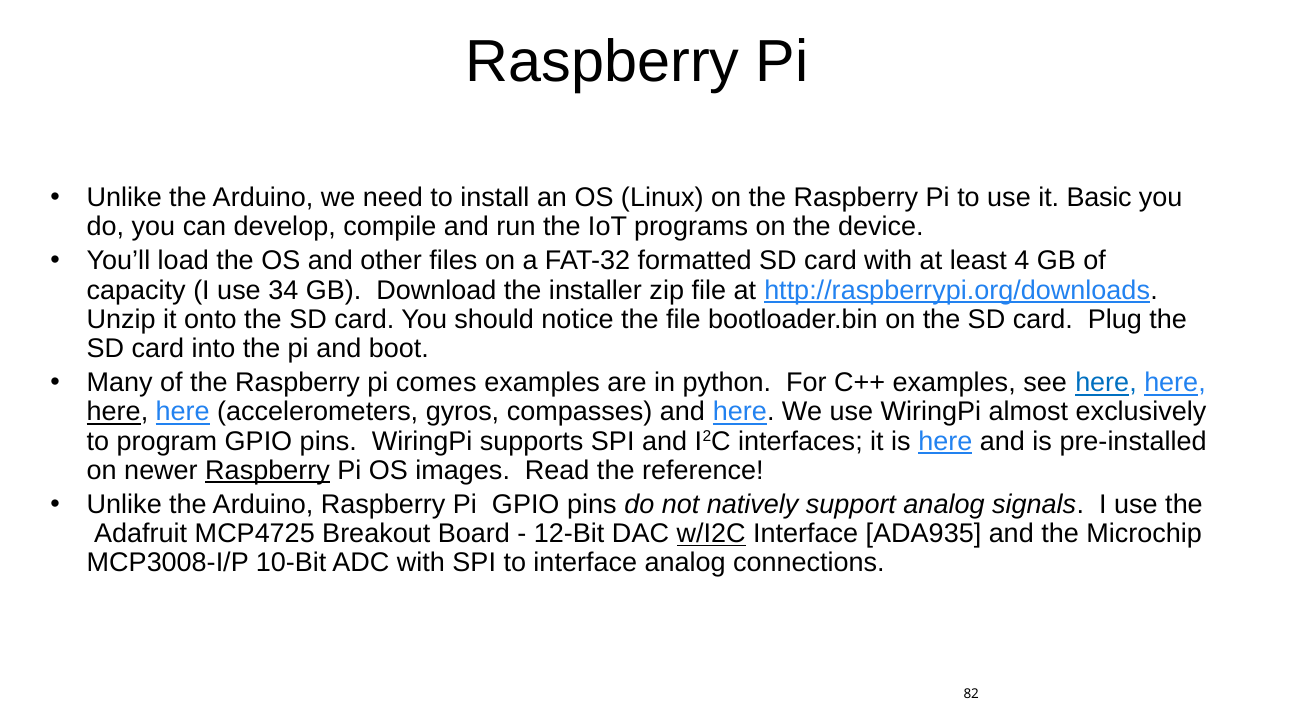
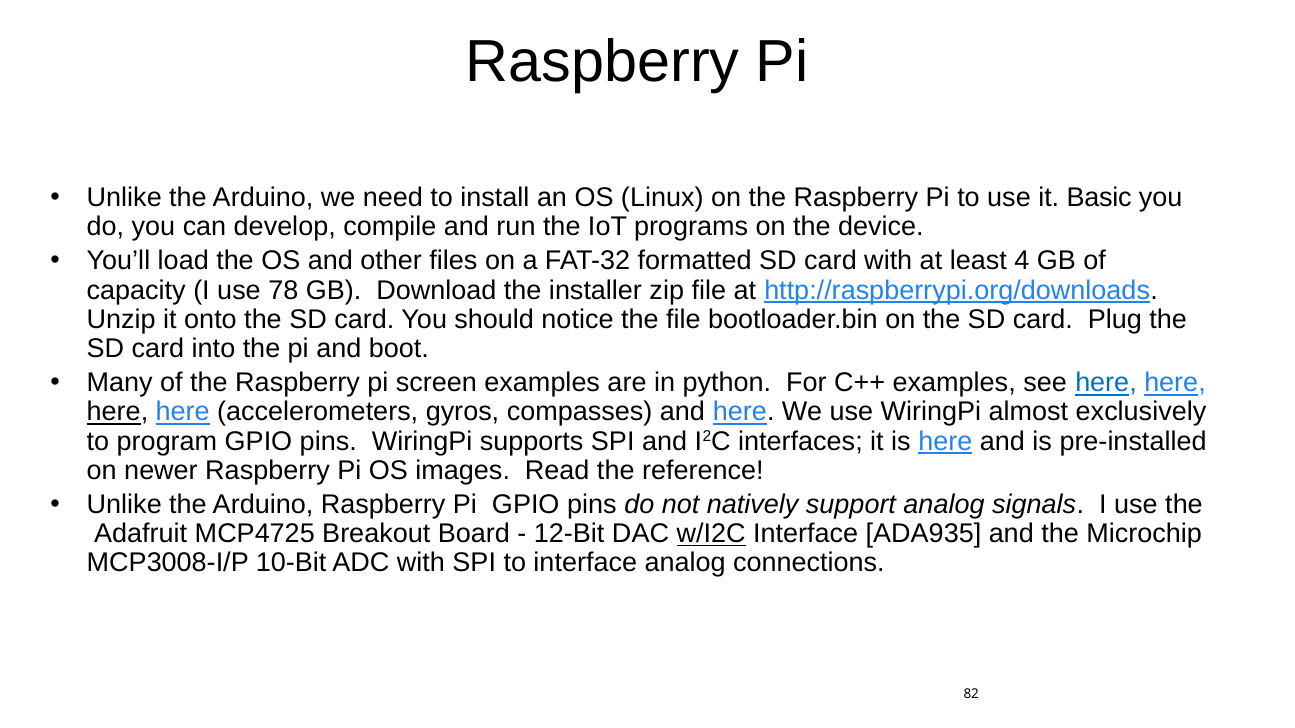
34: 34 -> 78
comes: comes -> screen
Raspberry at (268, 471) underline: present -> none
